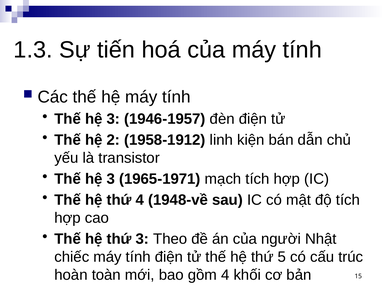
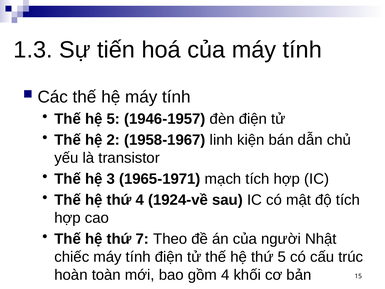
3 at (113, 119): 3 -> 5
1958-1912: 1958-1912 -> 1958-1967
1948-về: 1948-về -> 1924-về
thứ 3: 3 -> 7
